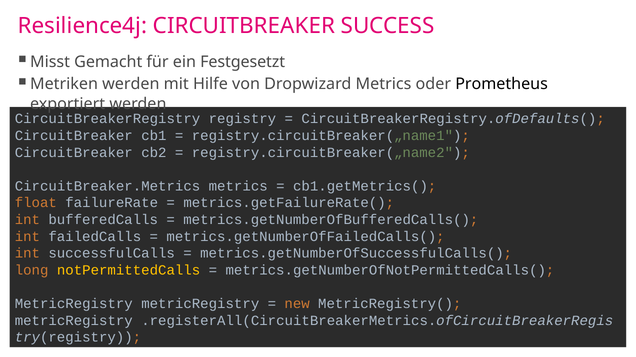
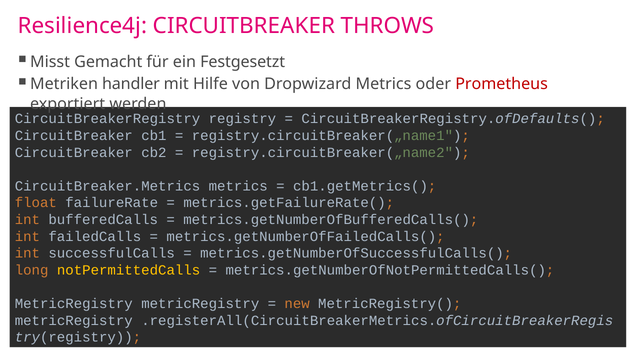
SUCCESS: SUCCESS -> THROWS
Metriken werden: werden -> handler
Prometheus colour: black -> red
